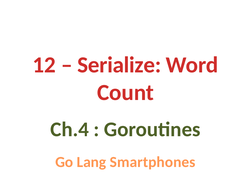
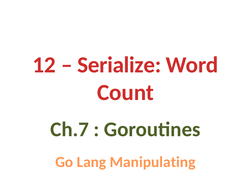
Ch.4: Ch.4 -> Ch.7
Smartphones: Smartphones -> Manipulating
